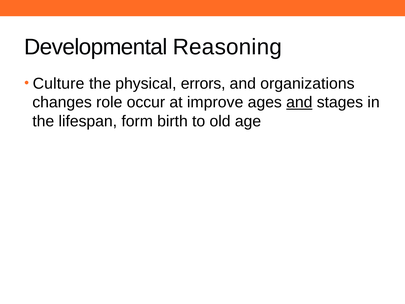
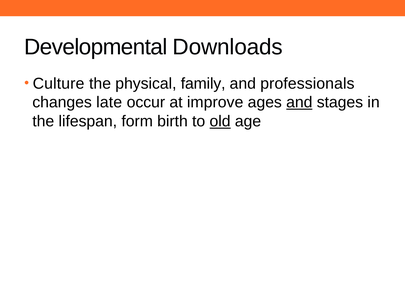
Reasoning: Reasoning -> Downloads
errors: errors -> family
organizations: organizations -> professionals
role: role -> late
old underline: none -> present
